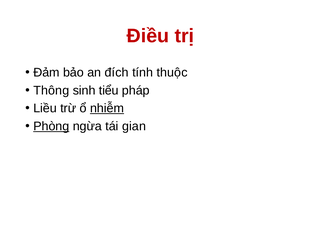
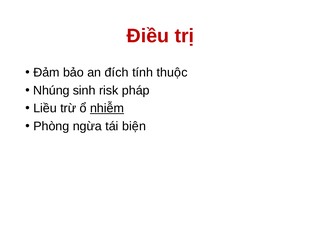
Thông: Thông -> Nhúng
tiểu: tiểu -> risk
Phòng underline: present -> none
gian: gian -> biện
